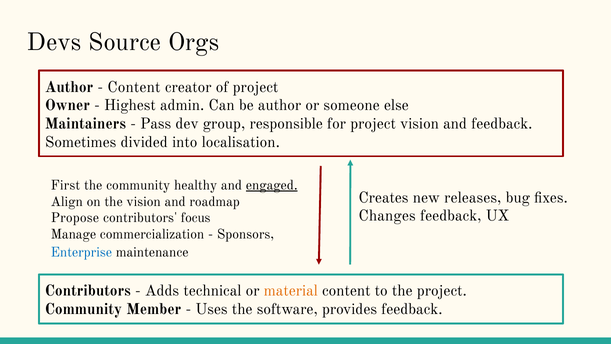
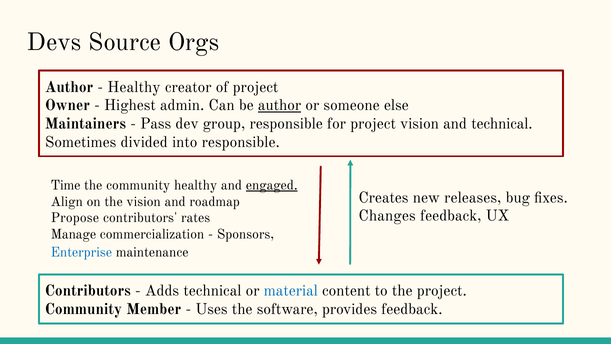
Content at (134, 87): Content -> Healthy
author at (280, 105) underline: none -> present
and feedback: feedback -> technical
into localisation: localisation -> responsible
First: First -> Time
focus: focus -> rates
material colour: orange -> blue
